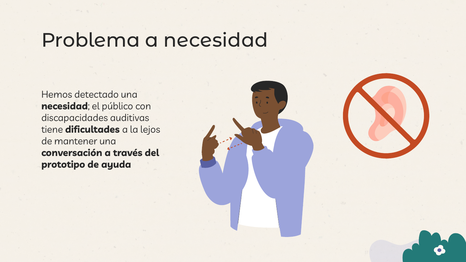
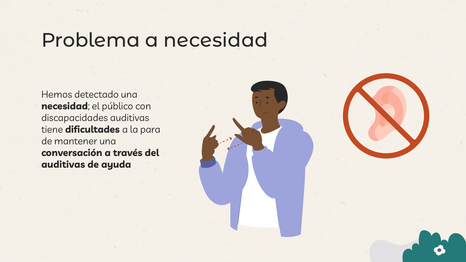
lejos: lejos -> para
prototipo at (63, 165): prototipo -> auditivas
